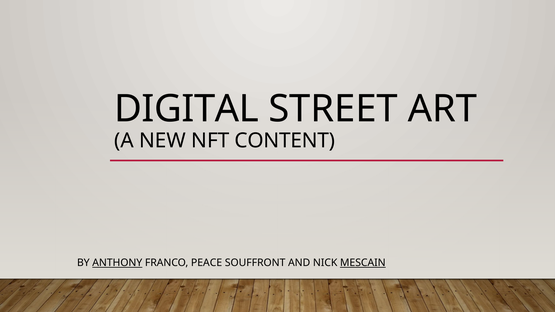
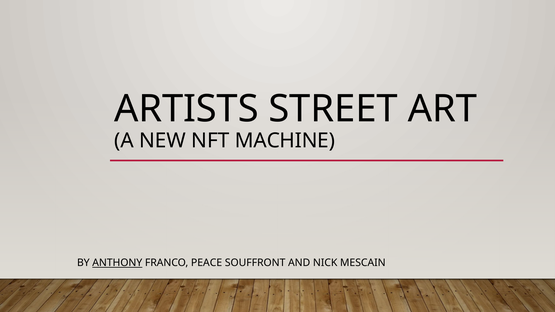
DIGITAL: DIGITAL -> ARTISTS
CONTENT: CONTENT -> MACHINE
MESCAIN underline: present -> none
